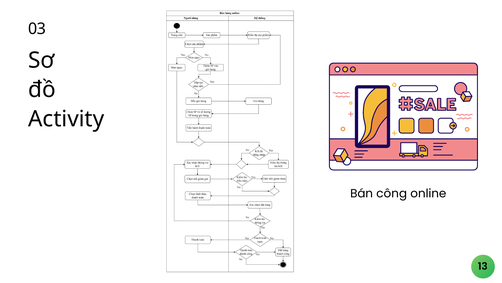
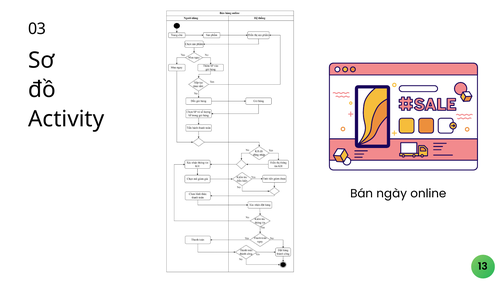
công: công -> ngày
